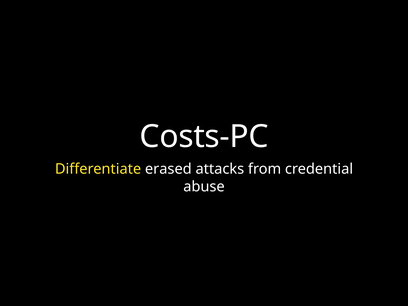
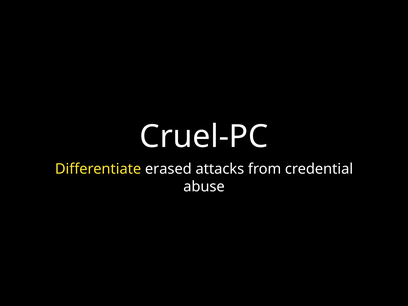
Costs-PC: Costs-PC -> Cruel-PC
